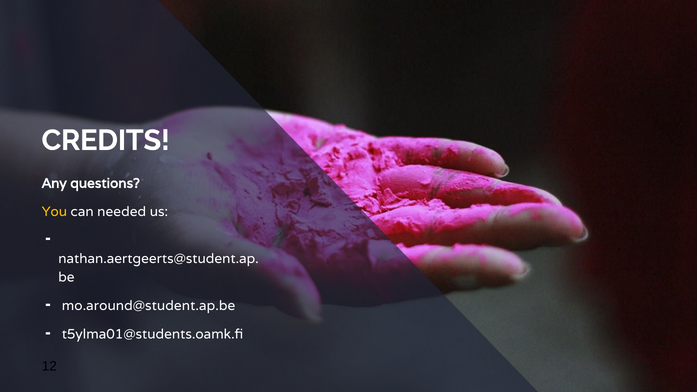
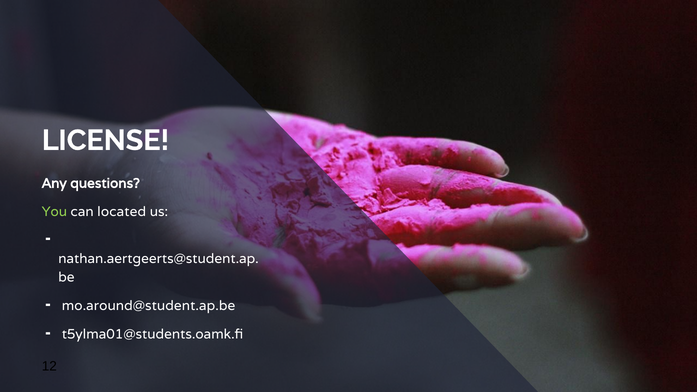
CREDITS: CREDITS -> LICENSE
You colour: yellow -> light green
needed: needed -> located
